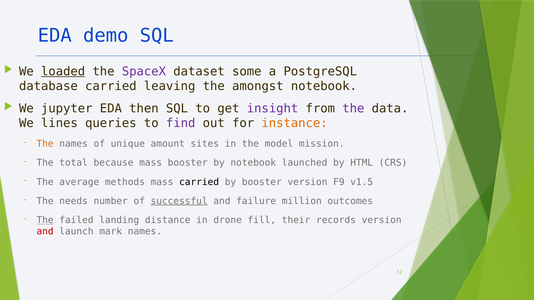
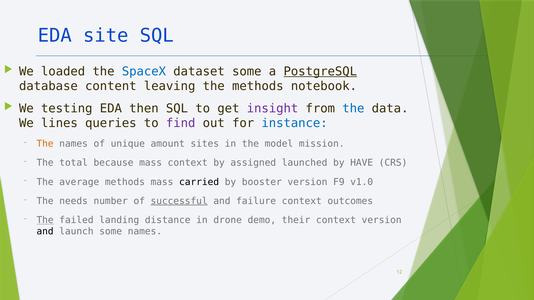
demo: demo -> site
loaded underline: present -> none
SpaceX colour: purple -> blue
PostgreSQL underline: none -> present
database carried: carried -> content
the amongst: amongst -> methods
jupyter: jupyter -> testing
the at (353, 109) colour: purple -> blue
instance colour: orange -> blue
mass booster: booster -> context
by notebook: notebook -> assigned
HTML: HTML -> HAVE
v1.5: v1.5 -> v1.0
failure million: million -> context
fill: fill -> demo
their records: records -> context
and at (45, 232) colour: red -> black
launch mark: mark -> some
